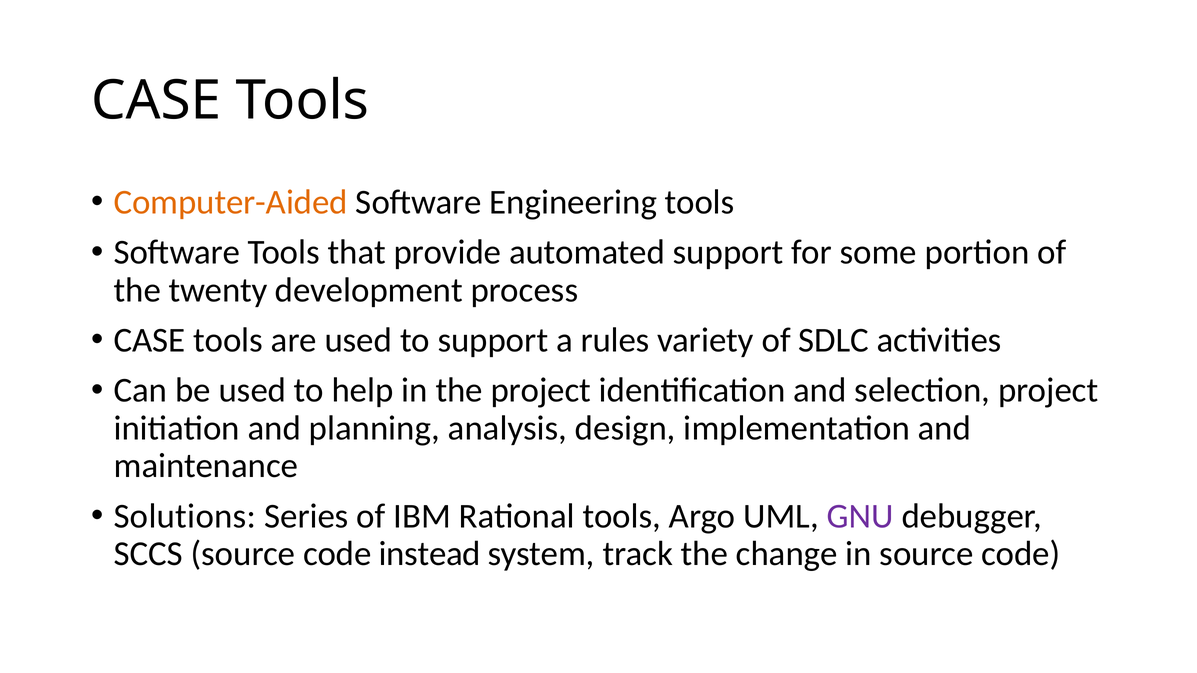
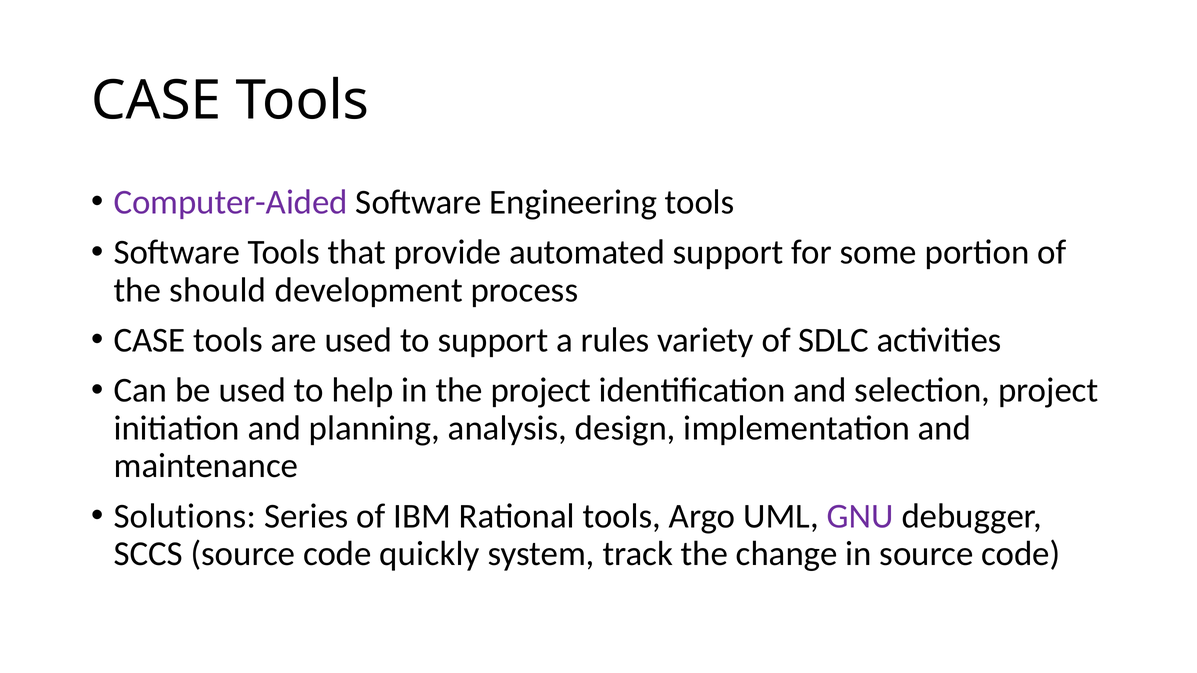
Computer-Aided colour: orange -> purple
twenty: twenty -> should
instead: instead -> quickly
